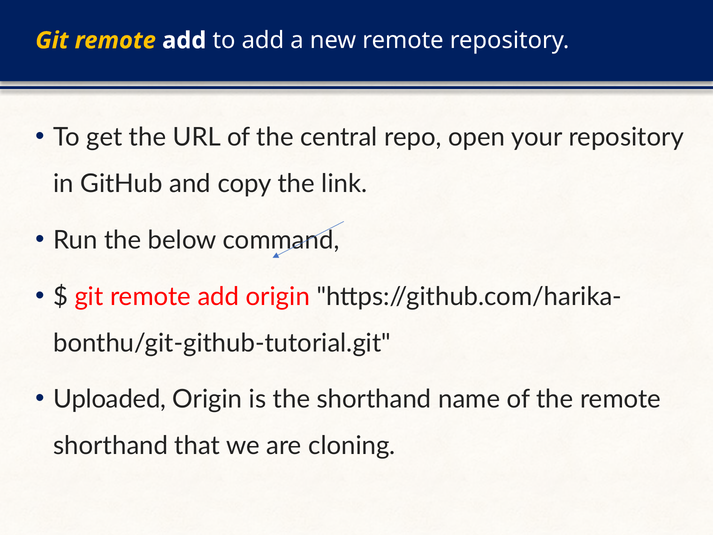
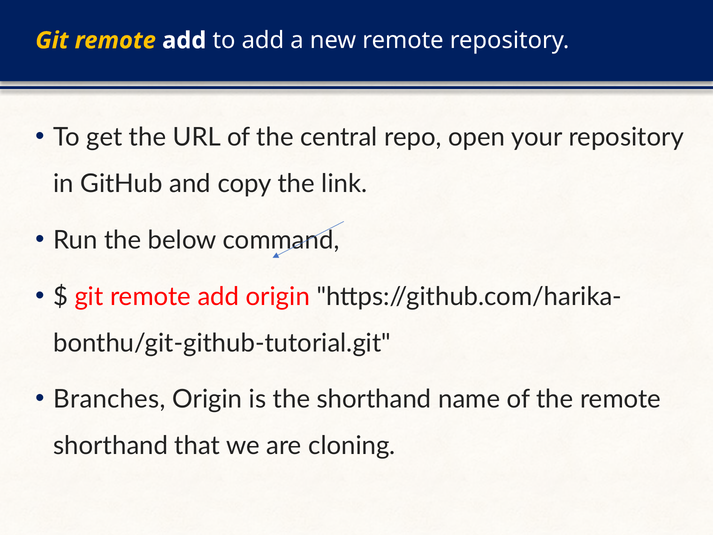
Uploaded: Uploaded -> Branches
